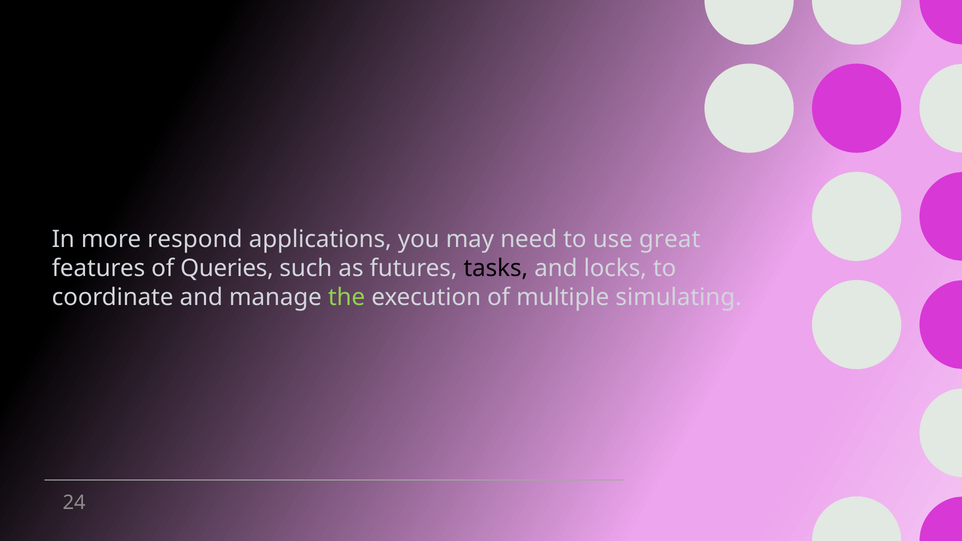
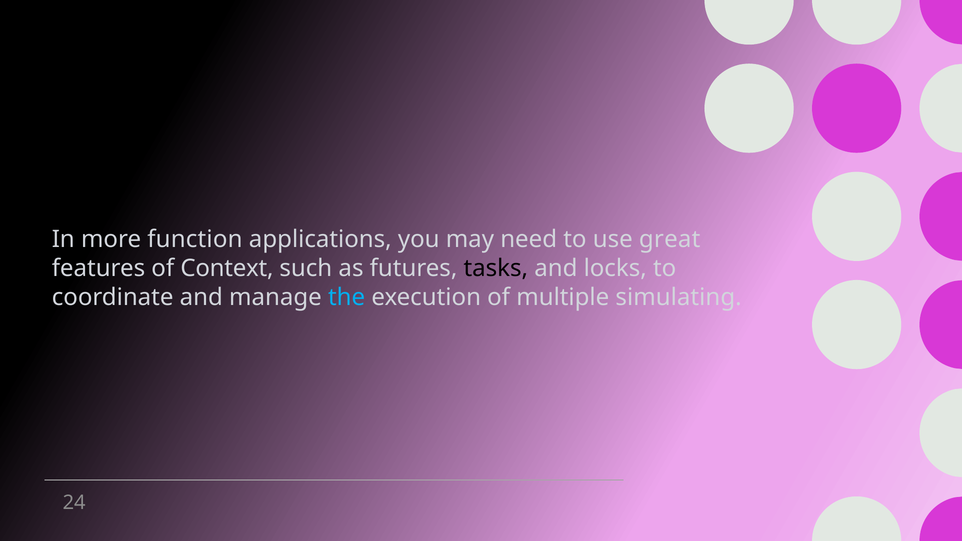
respond: respond -> function
Queries: Queries -> Context
the colour: light green -> light blue
